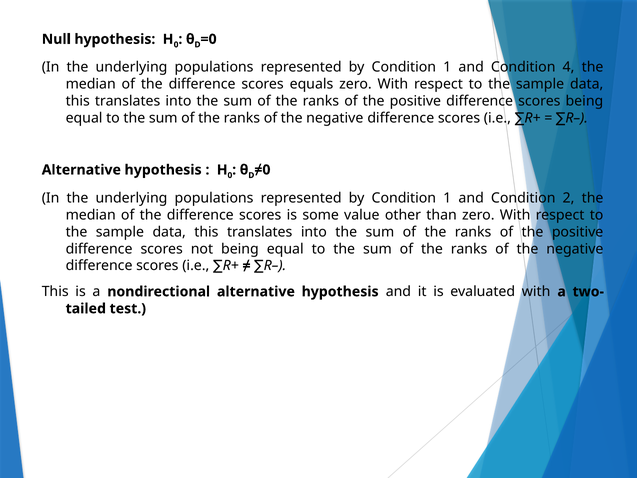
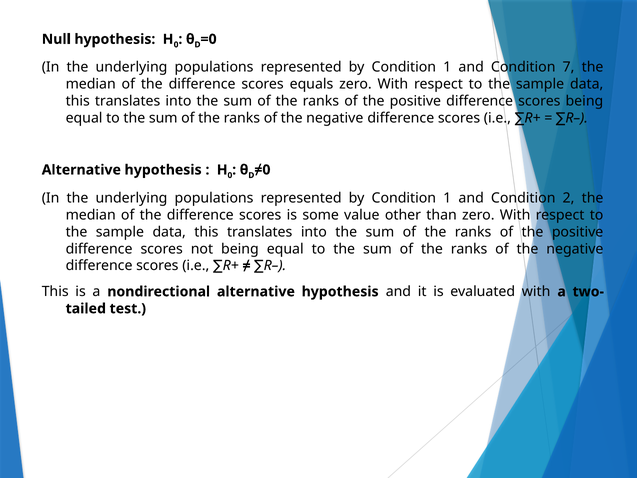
4: 4 -> 7
